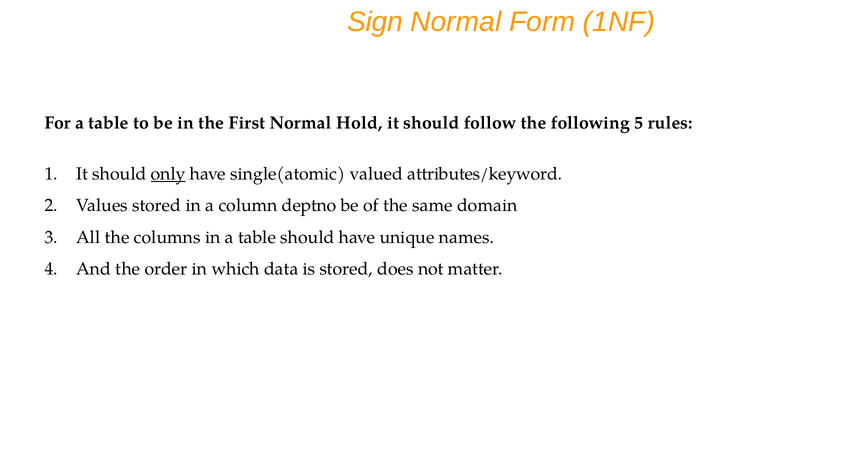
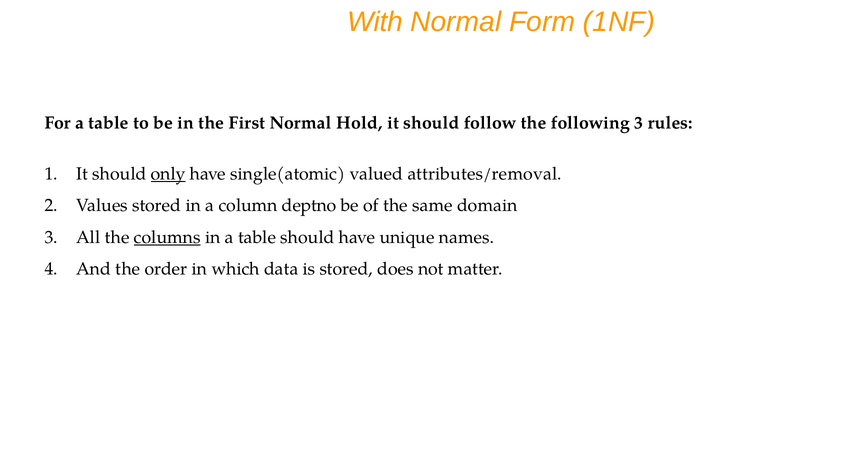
Sign: Sign -> With
following 5: 5 -> 3
attributes/keyword: attributes/keyword -> attributes/removal
columns underline: none -> present
